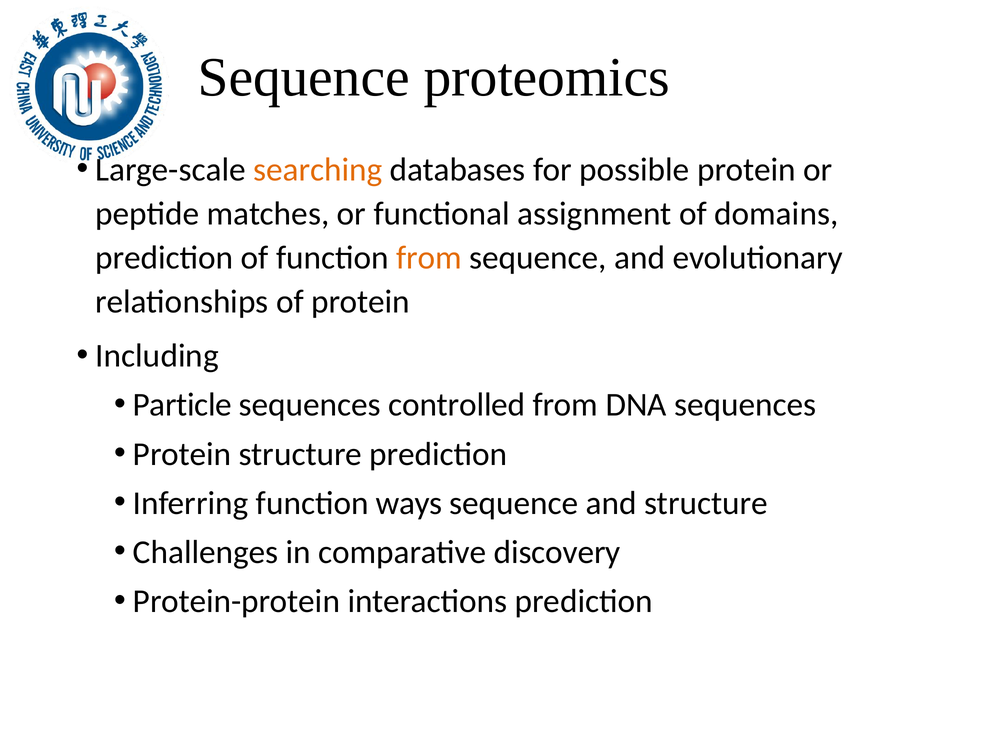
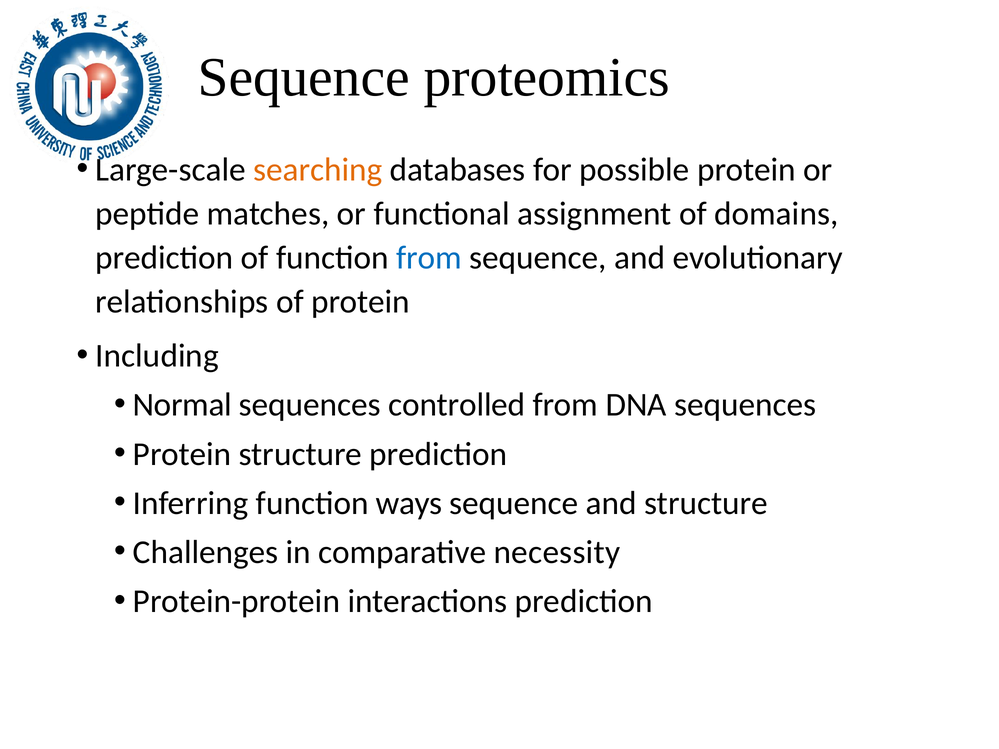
from at (429, 258) colour: orange -> blue
Particle: Particle -> Normal
discovery: discovery -> necessity
